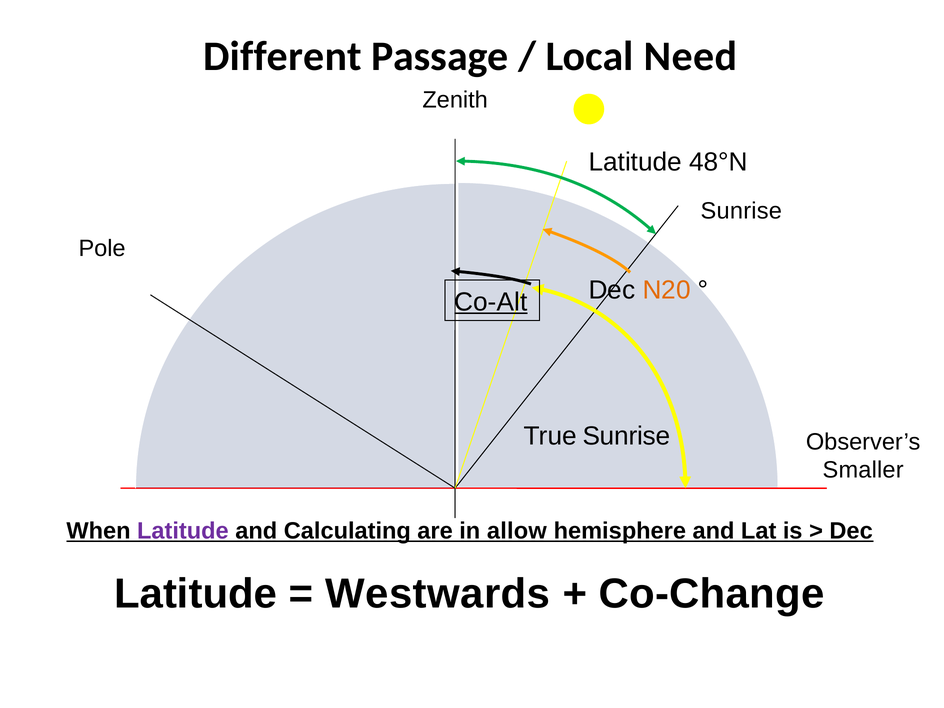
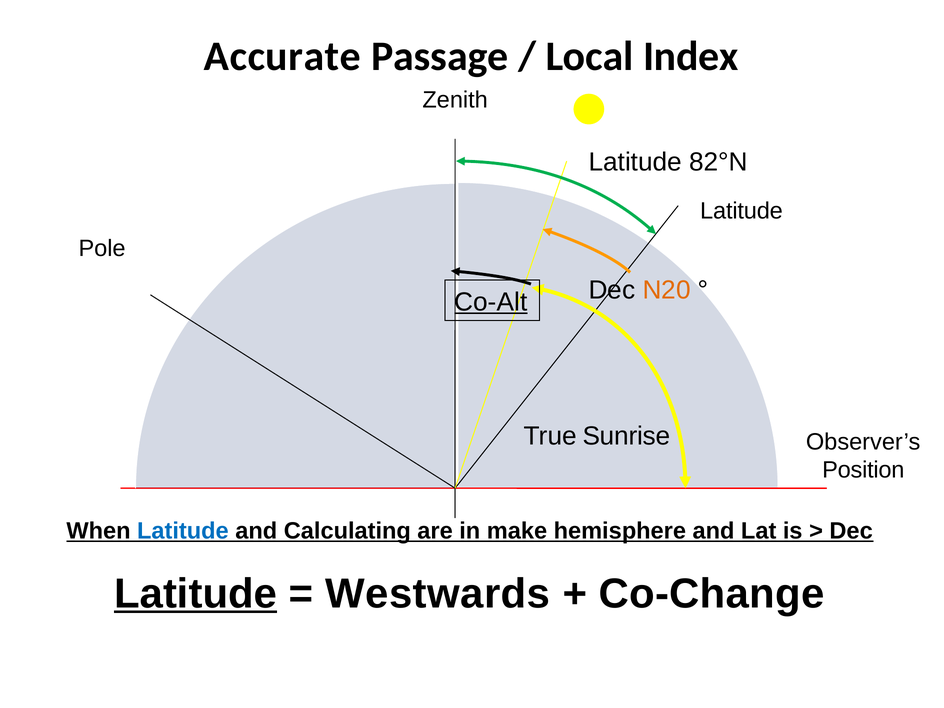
Different: Different -> Accurate
Need: Need -> Index
48°N: 48°N -> 82°N
Sunrise at (741, 211): Sunrise -> Latitude
Smaller: Smaller -> Position
Latitude at (183, 531) colour: purple -> blue
allow: allow -> make
Latitude at (196, 594) underline: none -> present
